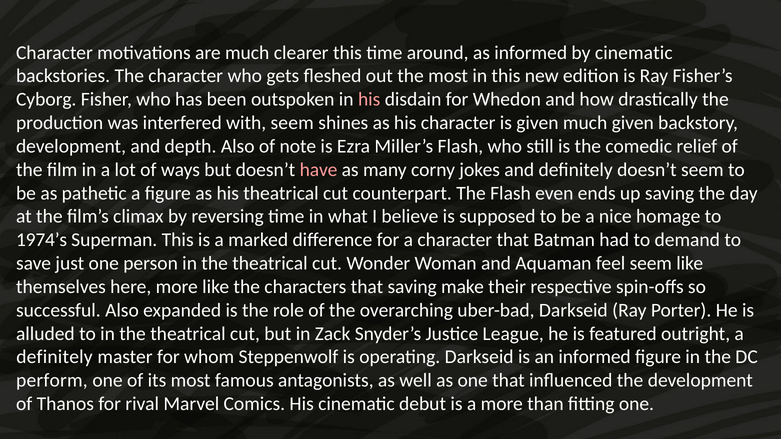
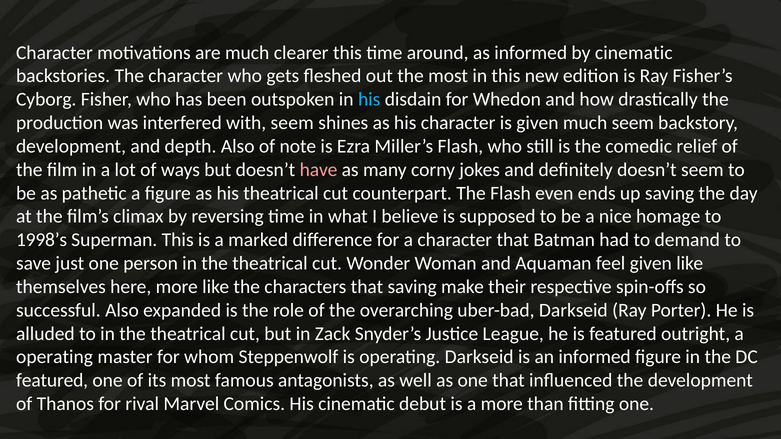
his at (369, 100) colour: pink -> light blue
much given: given -> seem
1974’s: 1974’s -> 1998’s
feel seem: seem -> given
definitely at (54, 357): definitely -> operating
perform at (52, 381): perform -> featured
